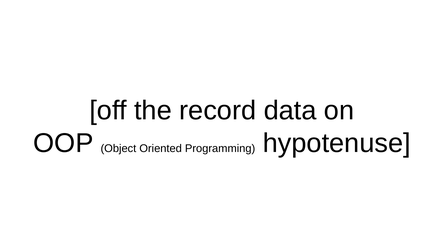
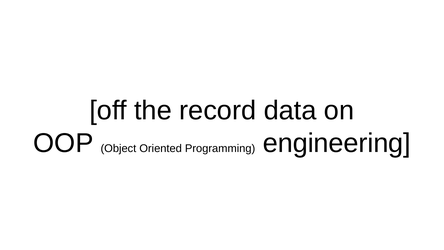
hypotenuse: hypotenuse -> engineering
